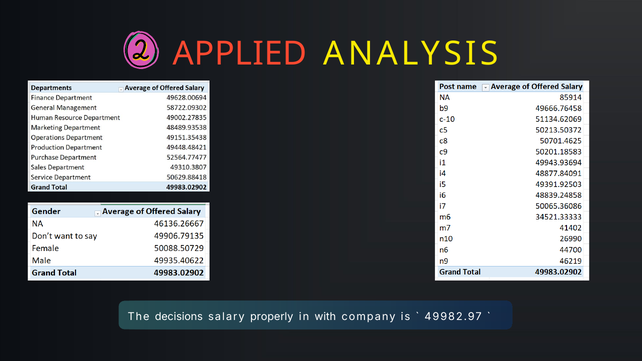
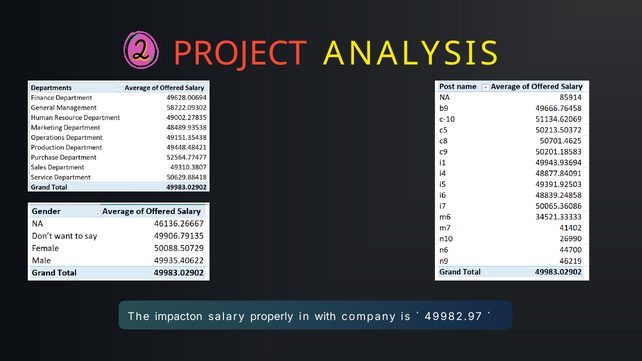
APPLIED: APPLIED -> PROJECT
decisions: decisions -> impacton
